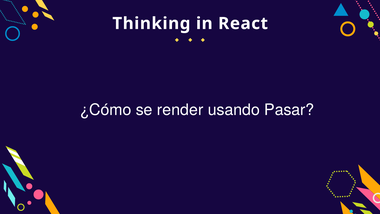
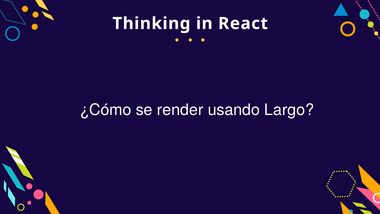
Pasar: Pasar -> Largo
